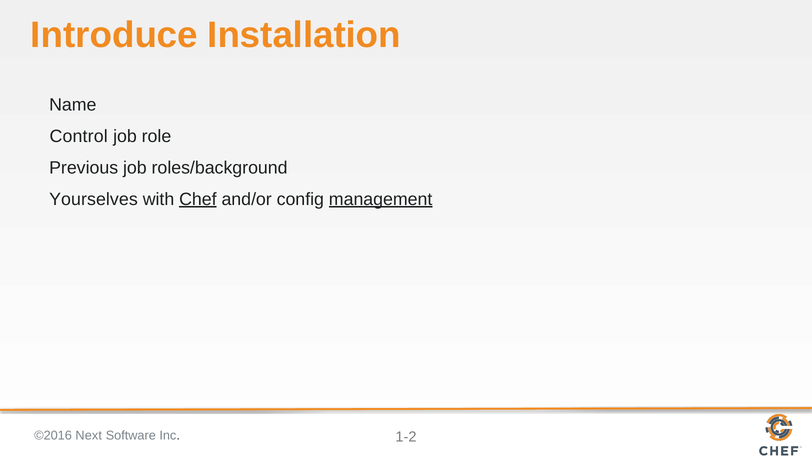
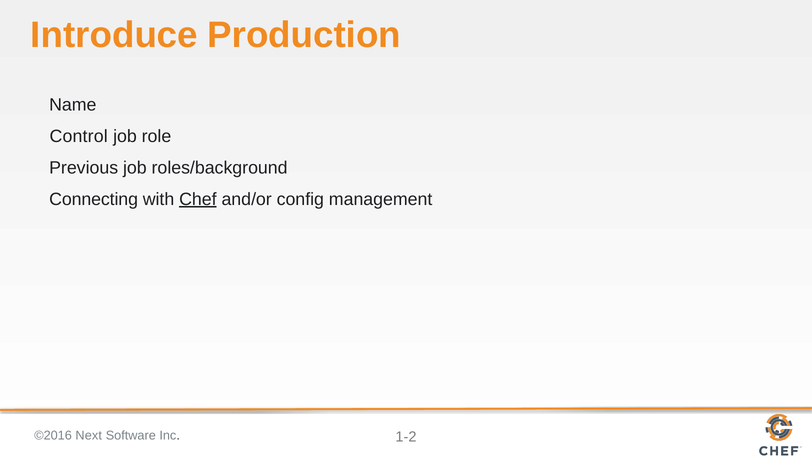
Installation: Installation -> Production
Yourselves: Yourselves -> Connecting
management underline: present -> none
